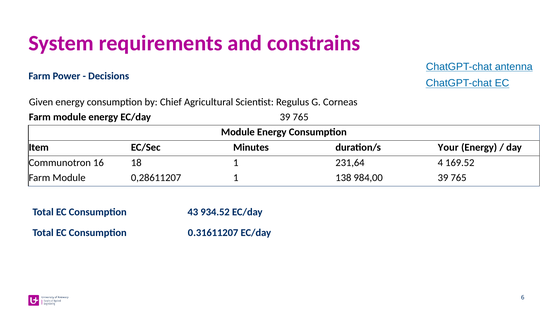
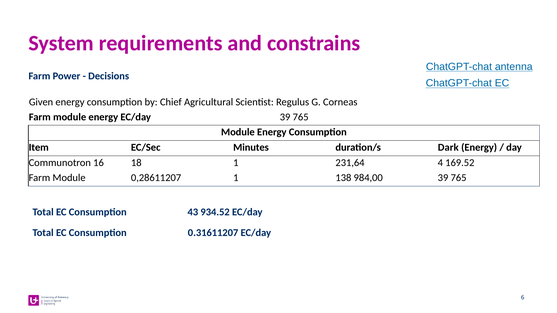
Your: Your -> Dark
